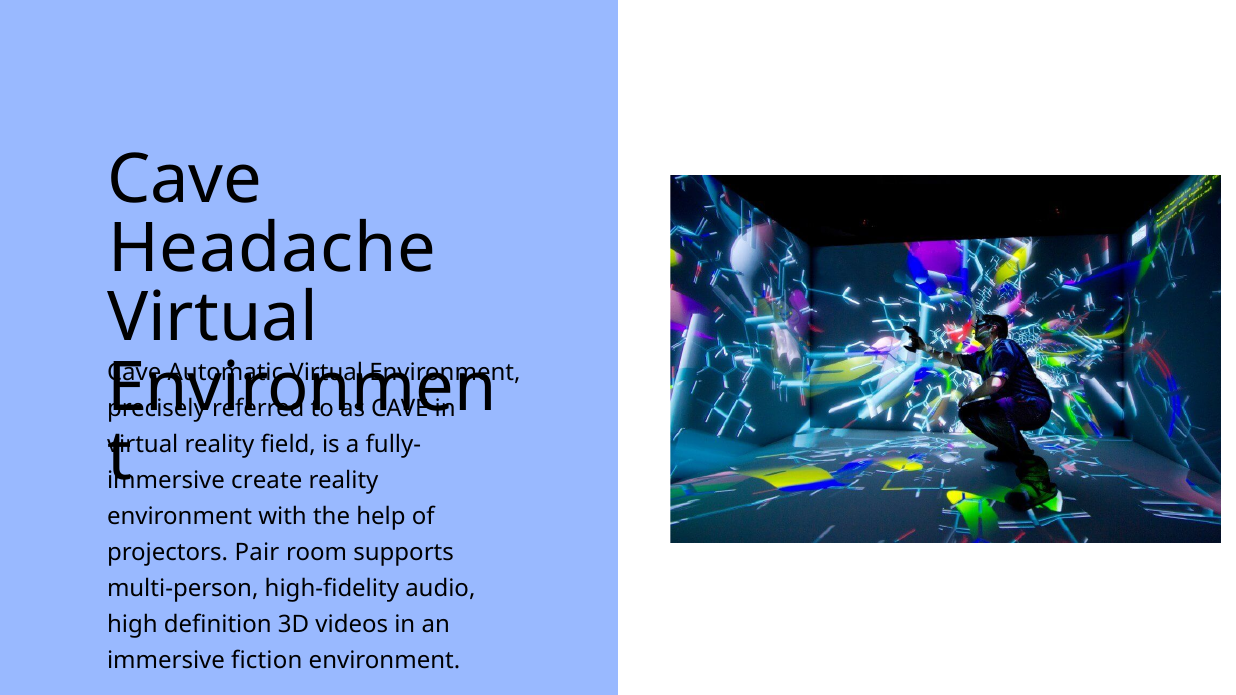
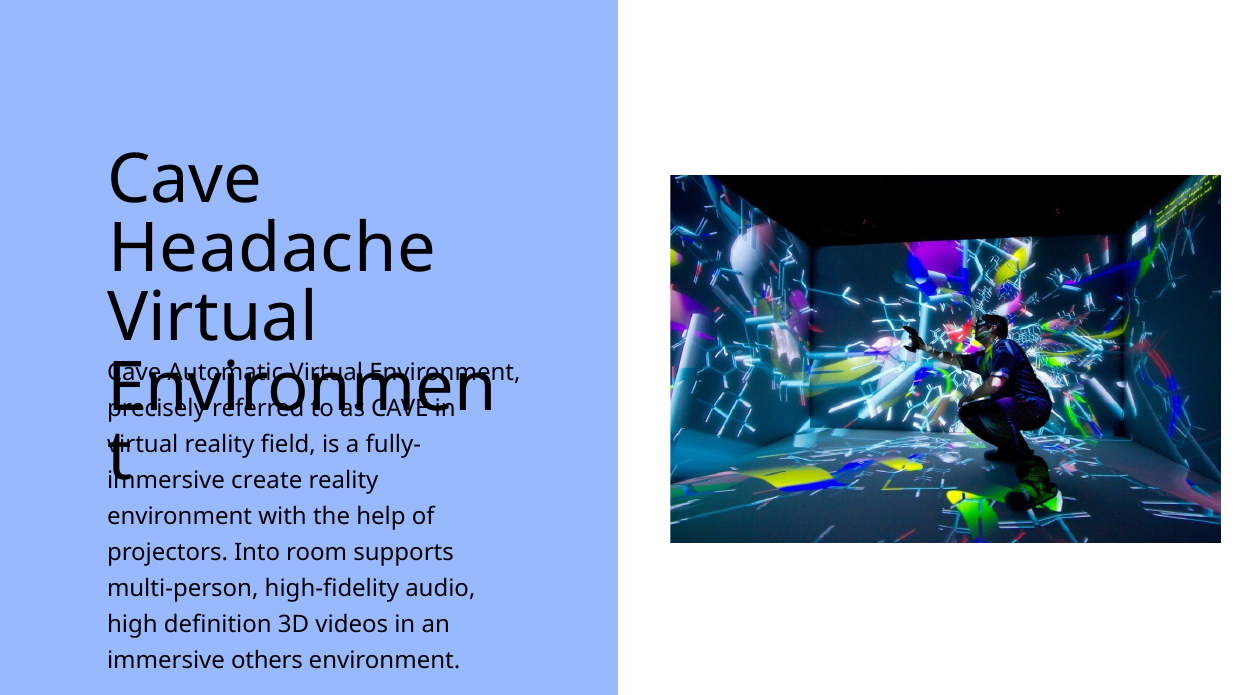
Pair: Pair -> Into
fiction: fiction -> others
